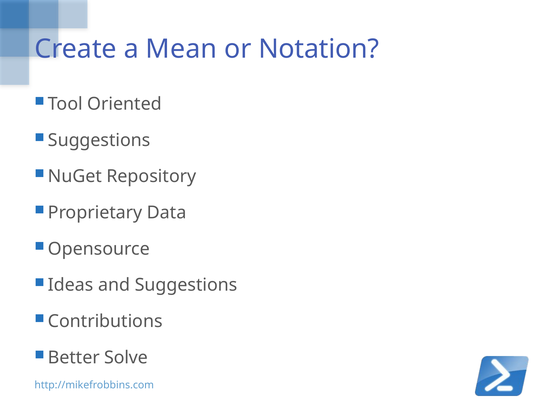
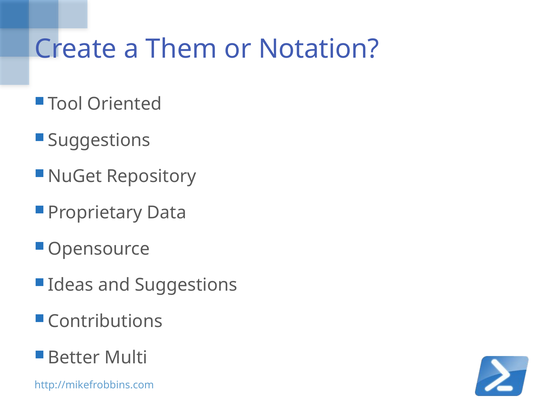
Mean: Mean -> Them
Solve: Solve -> Multi
